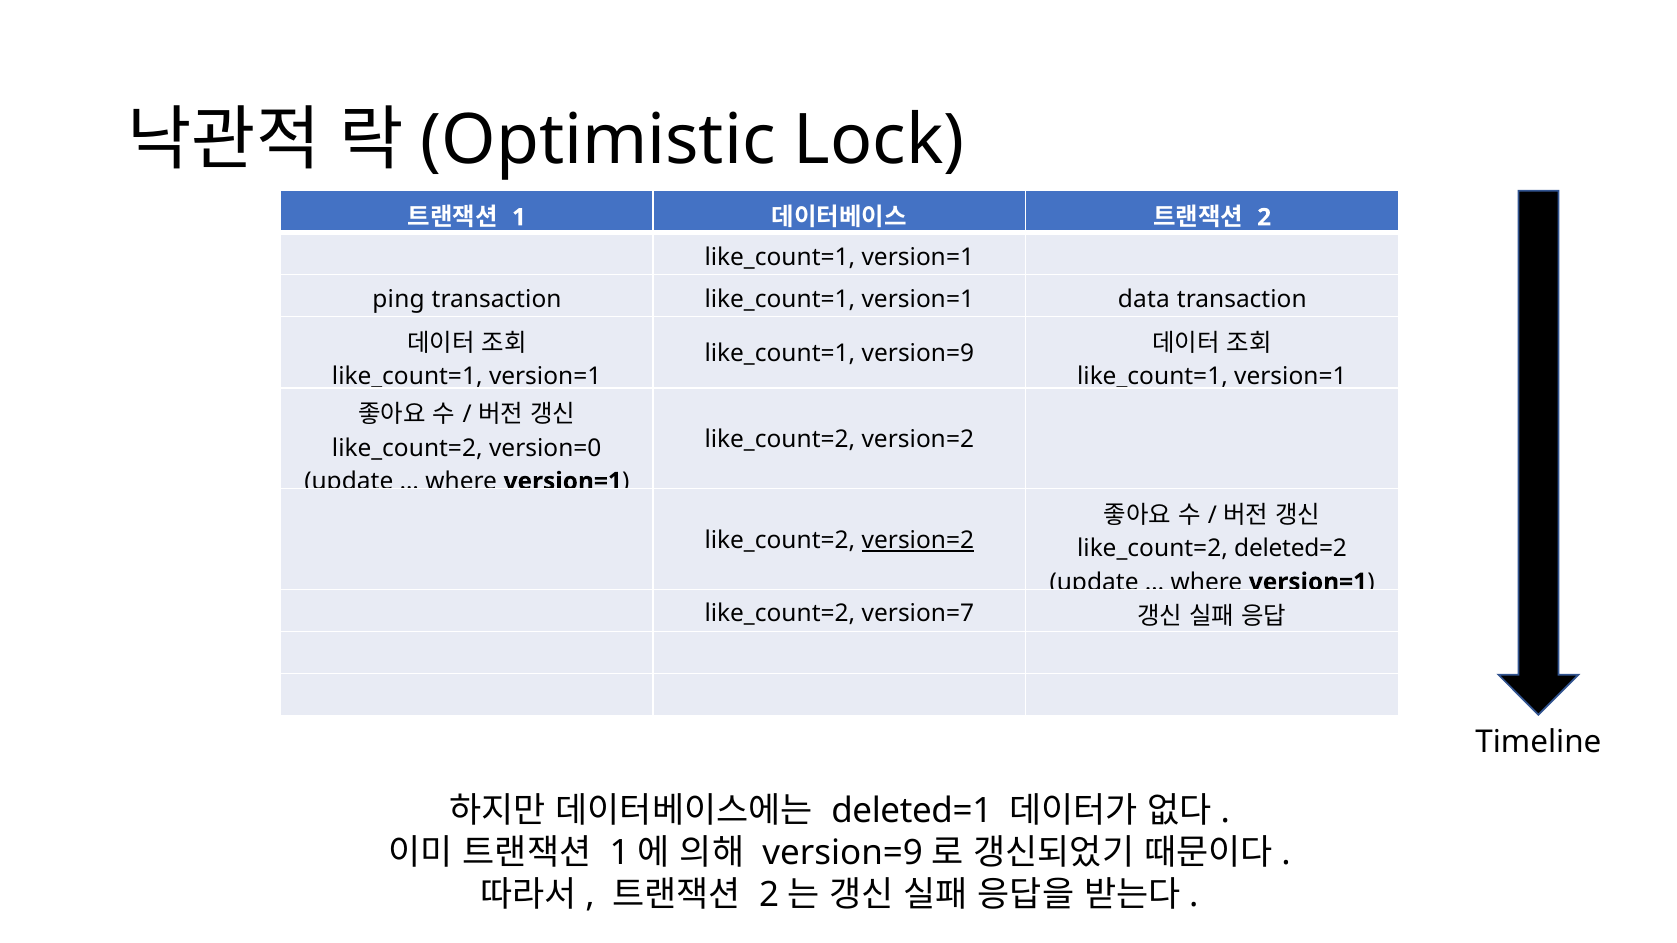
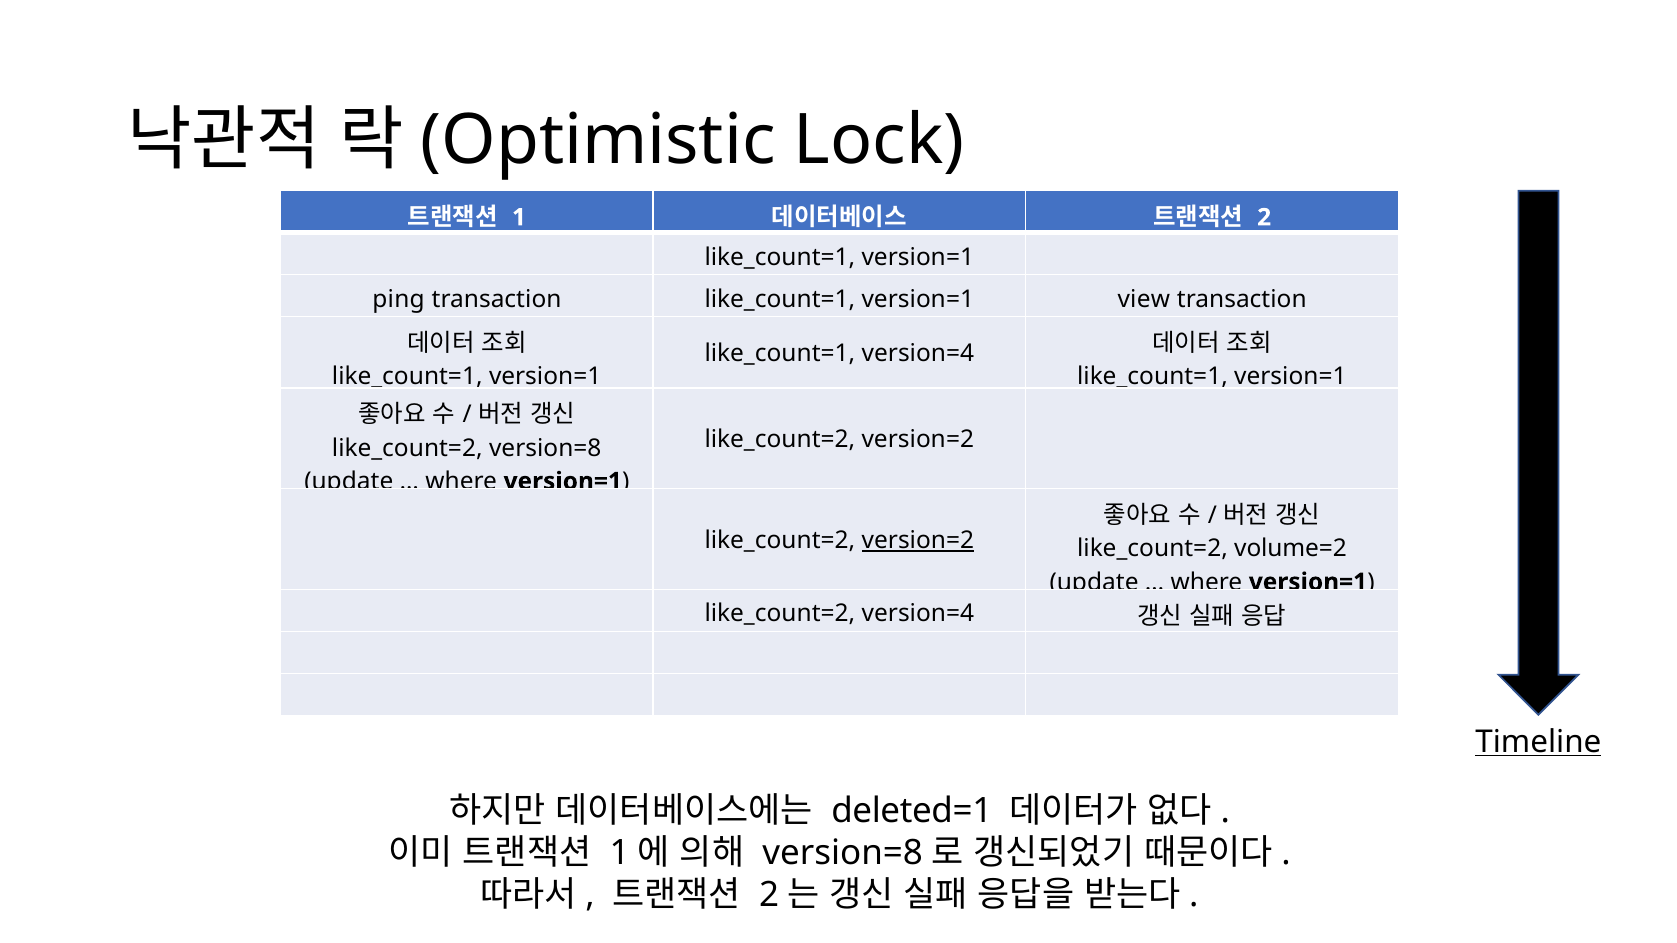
data: data -> view
version=9 at (918, 354): version=9 -> version=4
version=0 at (545, 448): version=0 -> version=8
deleted=2: deleted=2 -> volume=2
version=7 at (918, 614): version=7 -> version=4
Timeline underline: none -> present
version=9 at (843, 853): version=9 -> version=8
